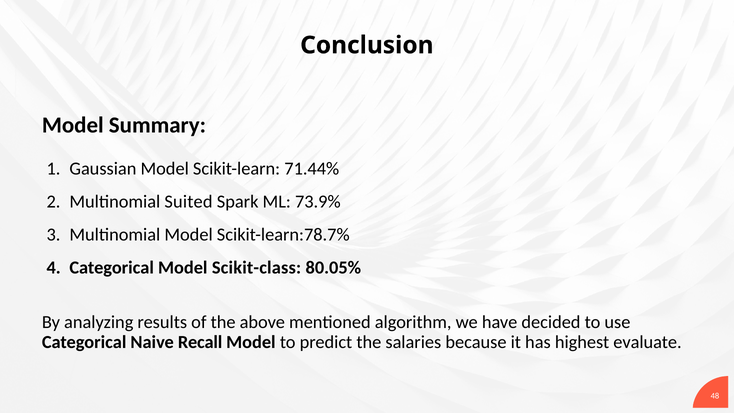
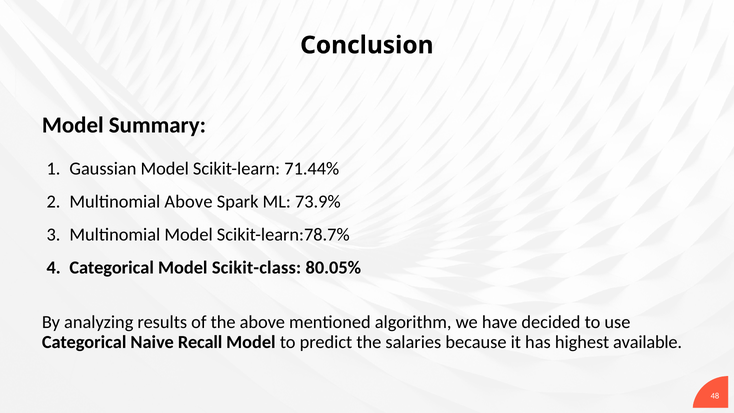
Multinomial Suited: Suited -> Above
evaluate: evaluate -> available
